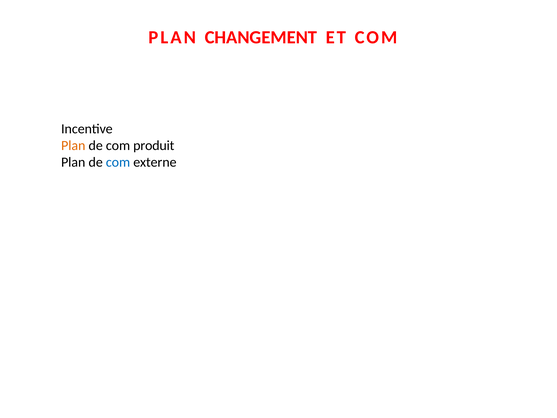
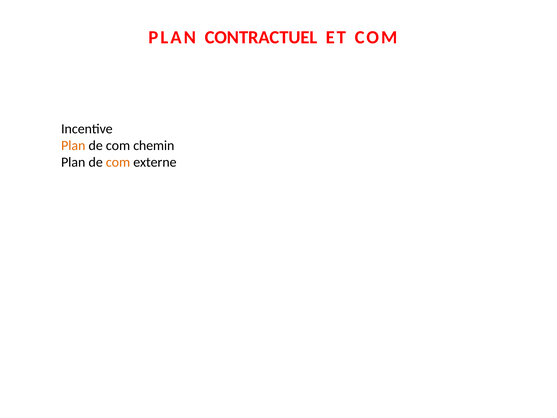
CHANGEMENT: CHANGEMENT -> CONTRACTUEL
produit: produit -> chemin
com at (118, 162) colour: blue -> orange
